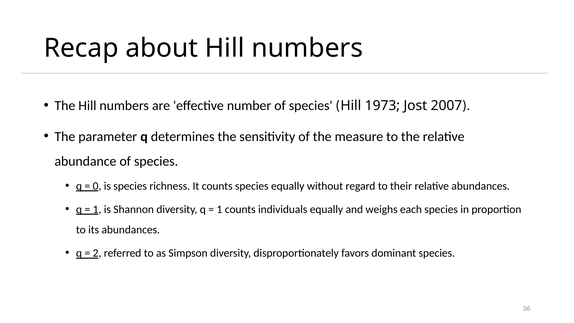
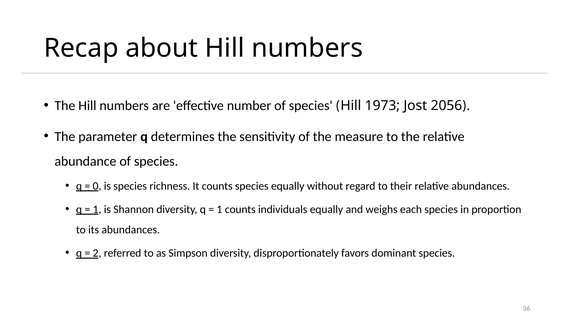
2007: 2007 -> 2056
